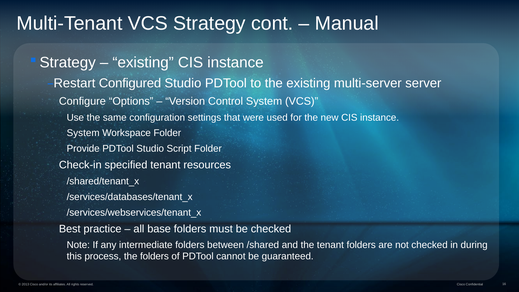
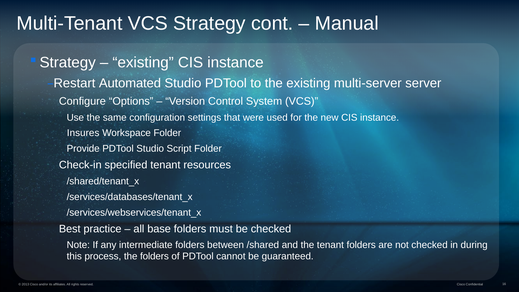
Configured: Configured -> Automated
System at (83, 133): System -> Insures
